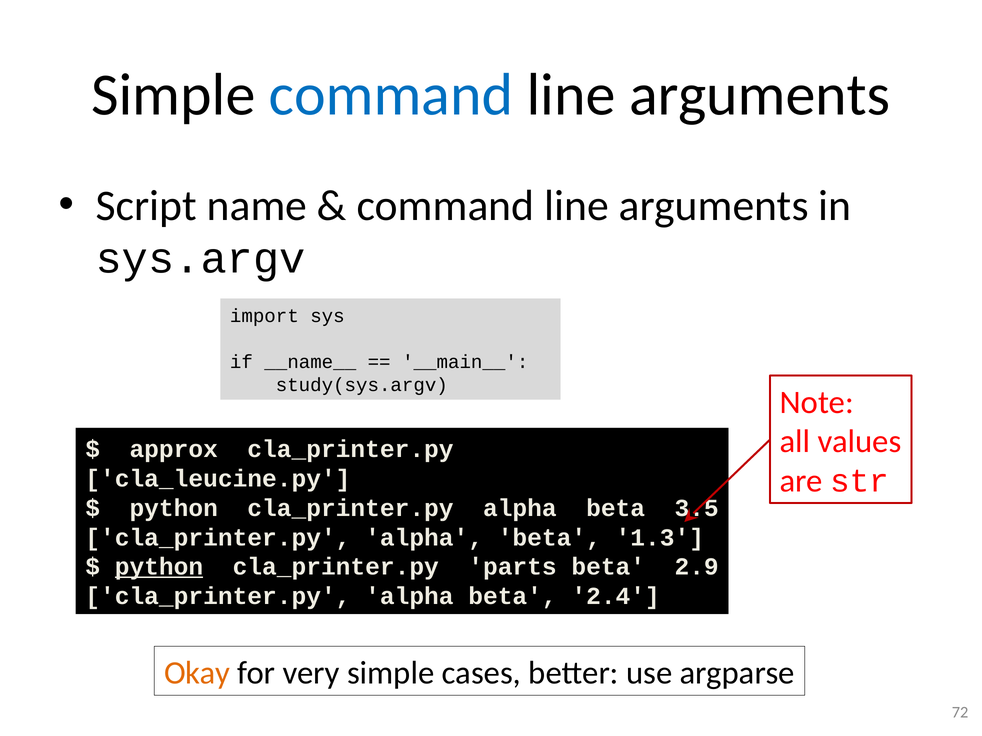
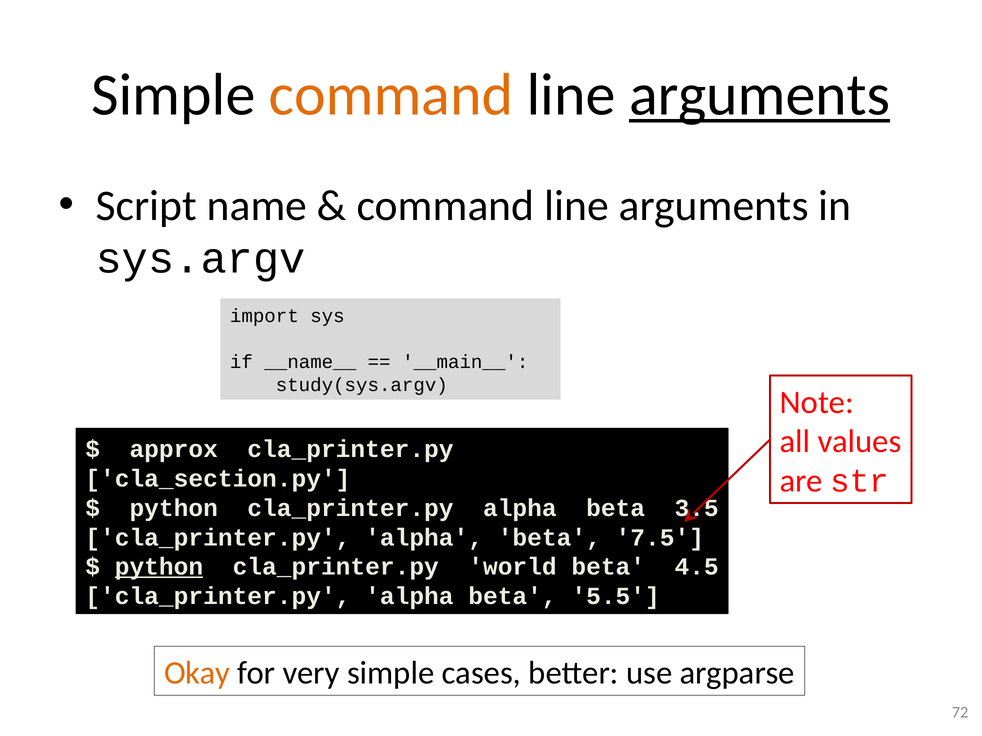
command at (391, 95) colour: blue -> orange
arguments at (760, 95) underline: none -> present
cla_leucine.py: cla_leucine.py -> cla_section.py
1.3: 1.3 -> 7.5
parts: parts -> world
2.9: 2.9 -> 4.5
2.4: 2.4 -> 5.5
